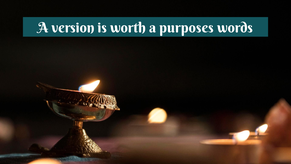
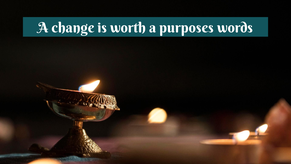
version: version -> change
